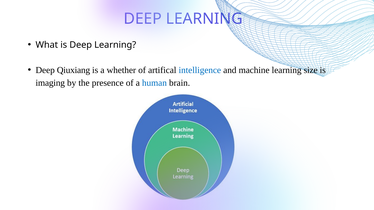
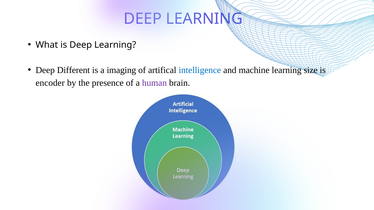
Qiuxiang: Qiuxiang -> Different
whether: whether -> imaging
imaging: imaging -> encoder
human colour: blue -> purple
